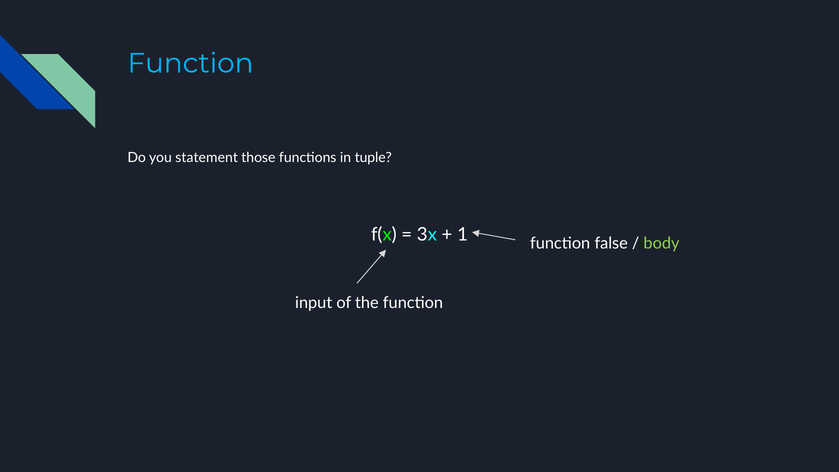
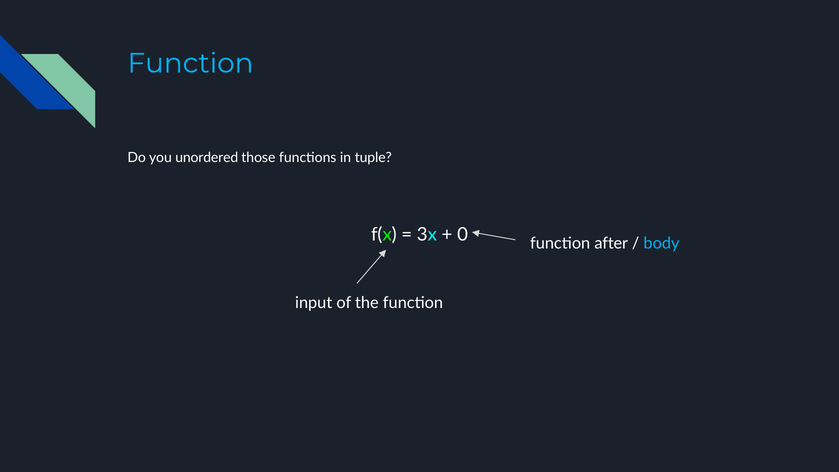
statement: statement -> unordered
1: 1 -> 0
false: false -> after
body colour: light green -> light blue
